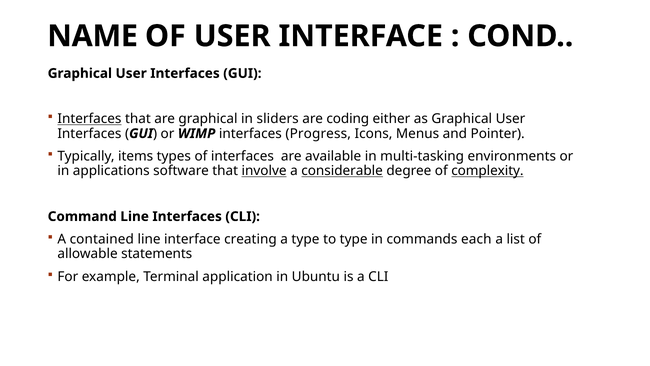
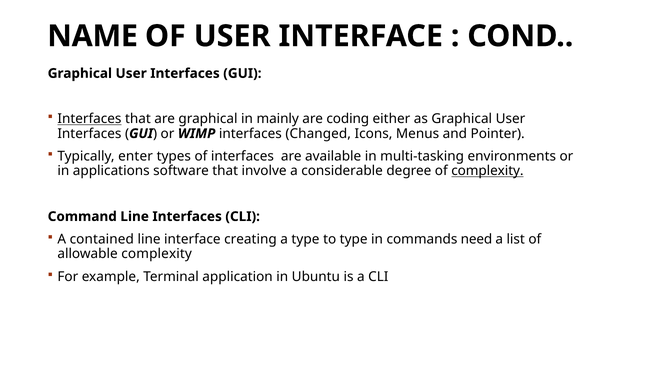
sliders: sliders -> mainly
Progress: Progress -> Changed
items: items -> enter
involve underline: present -> none
considerable underline: present -> none
each: each -> need
allowable statements: statements -> complexity
